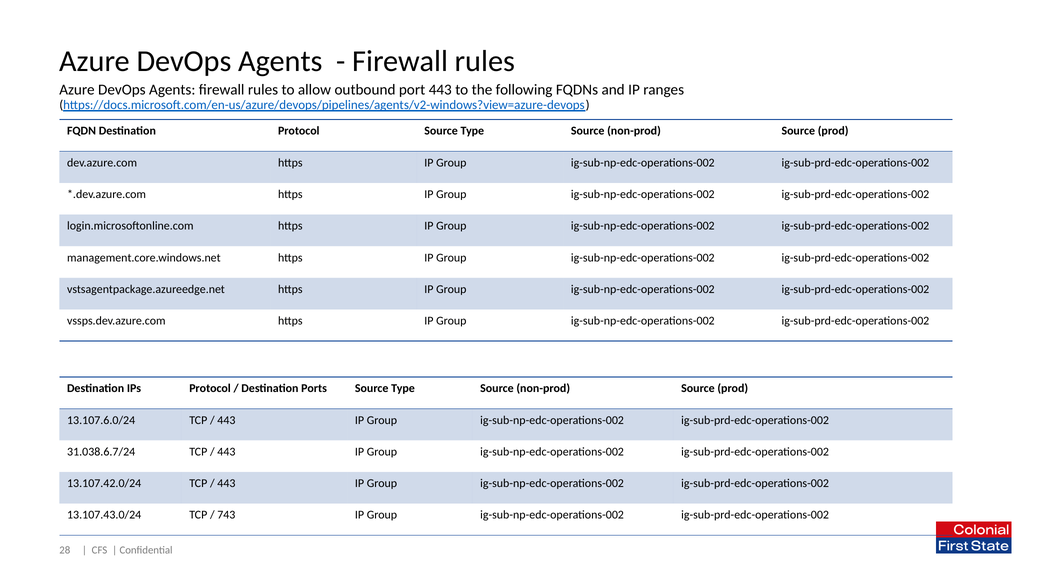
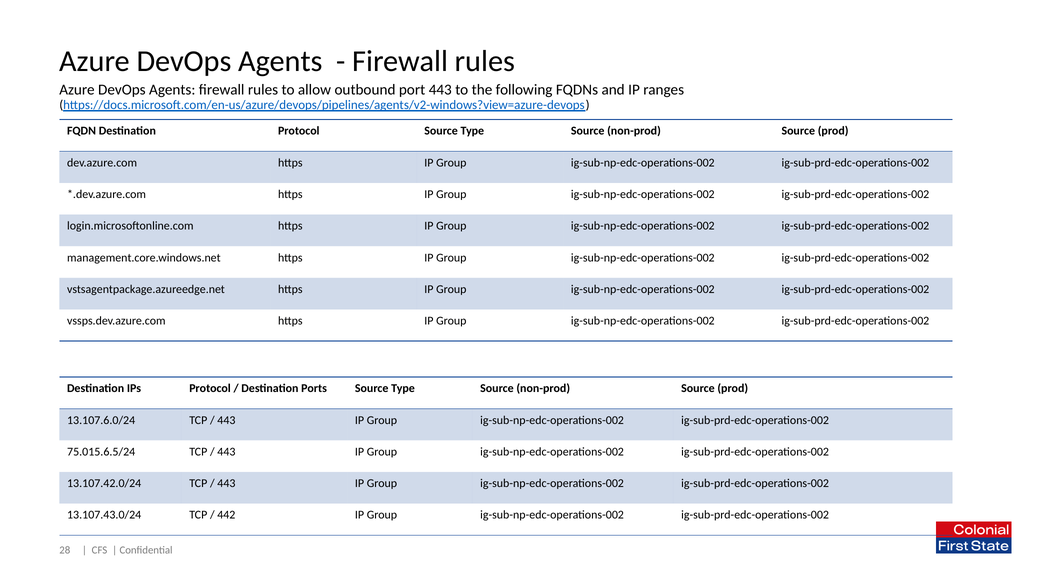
31.038.6.7/24: 31.038.6.7/24 -> 75.015.6.5/24
743: 743 -> 442
